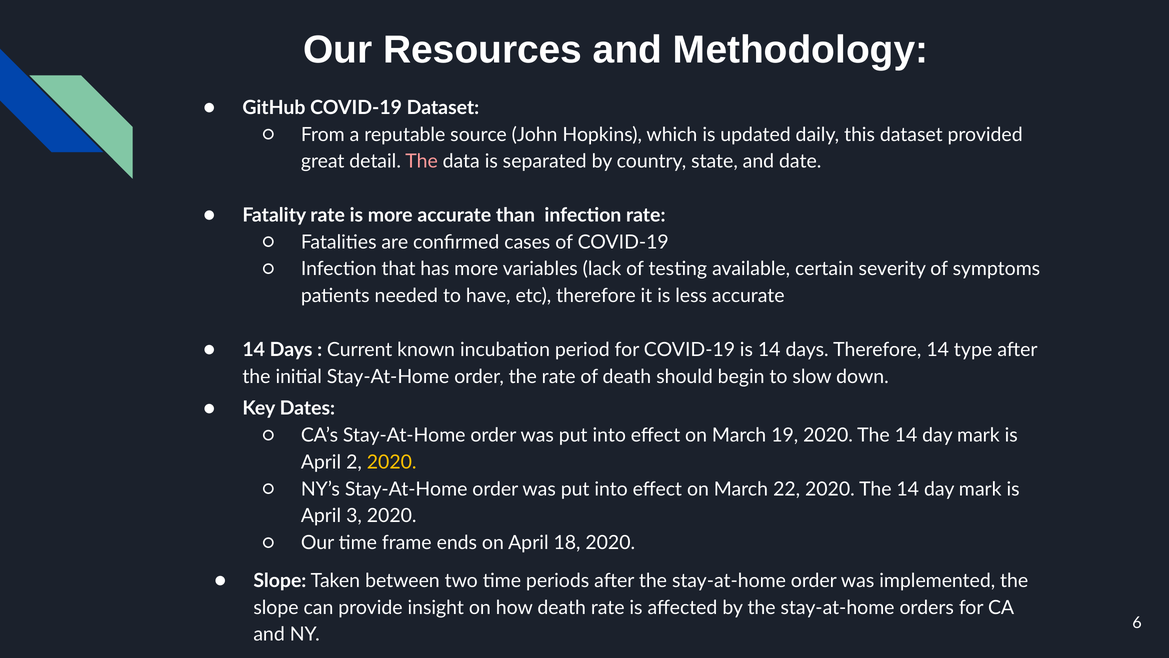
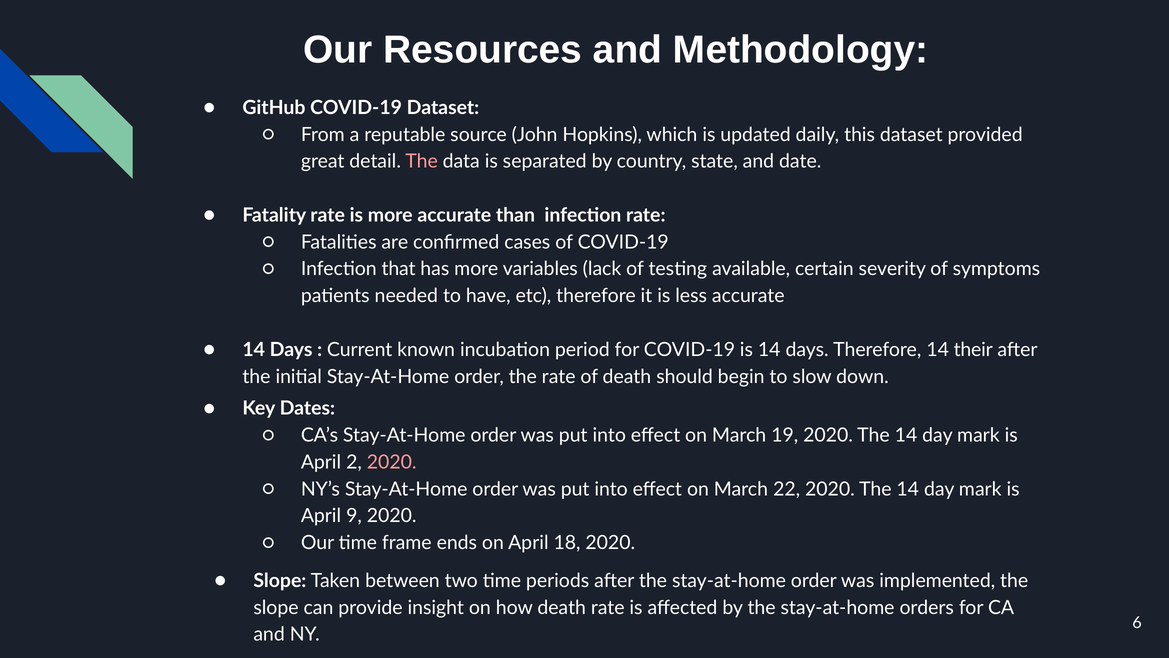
type: type -> their
2020 at (392, 462) colour: yellow -> pink
3: 3 -> 9
